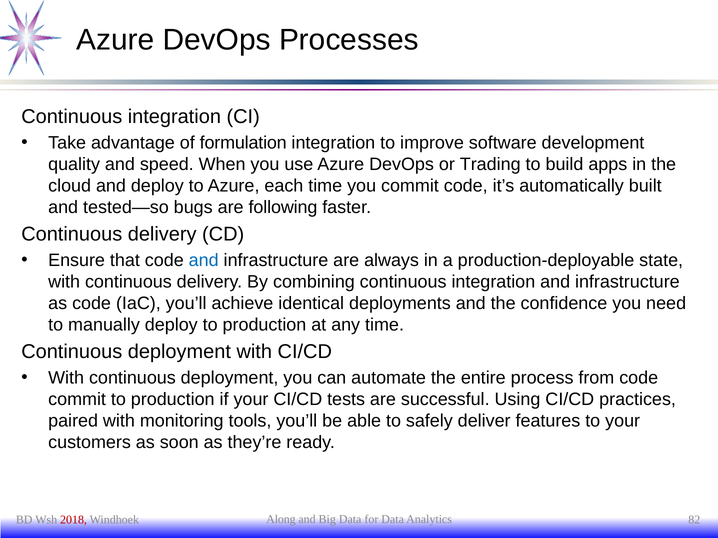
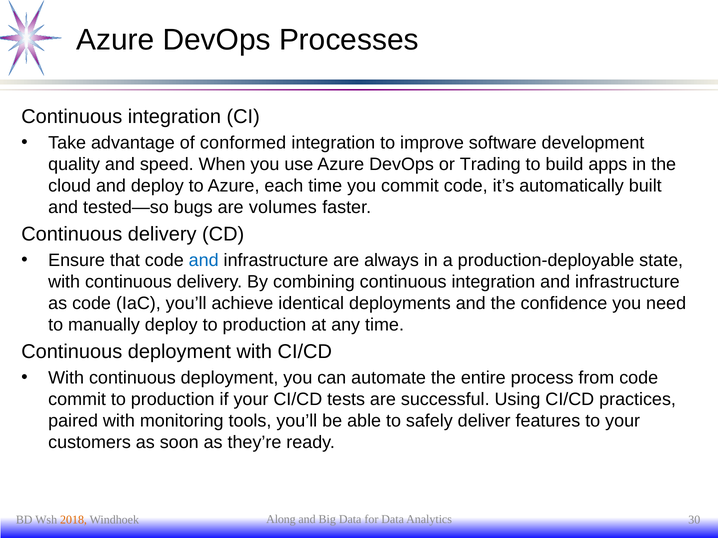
formulation: formulation -> conformed
following: following -> volumes
82: 82 -> 30
2018 colour: red -> orange
